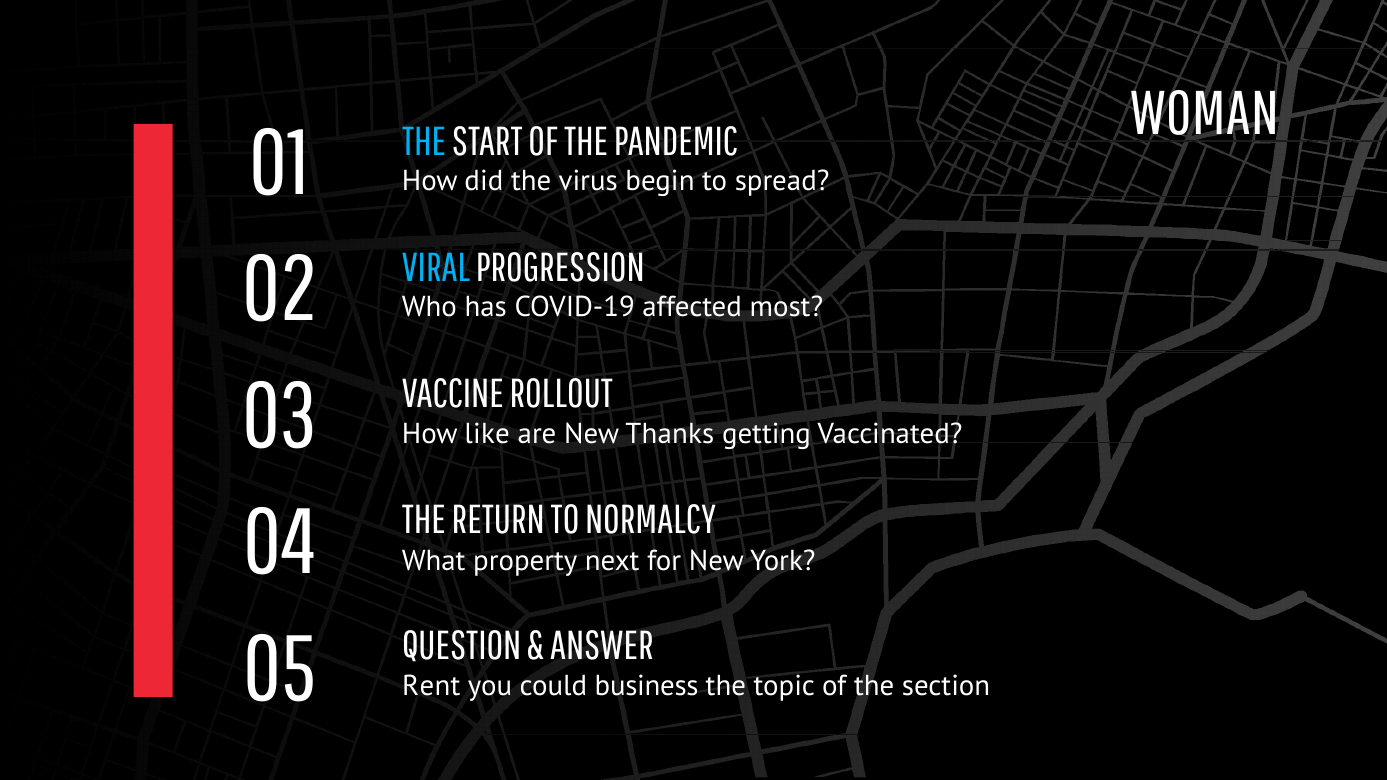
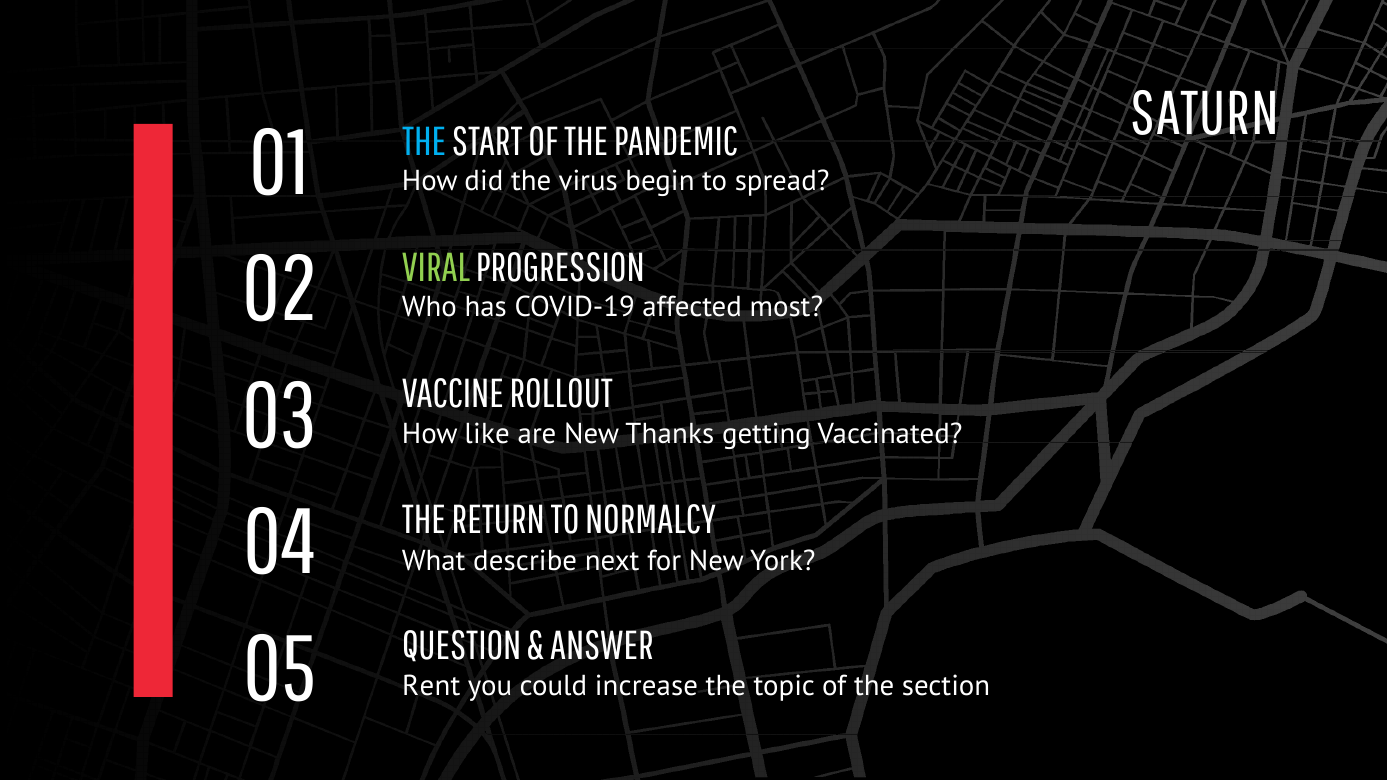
WOMAN: WOMAN -> SATURN
VIRAL colour: light blue -> light green
property: property -> describe
business: business -> increase
